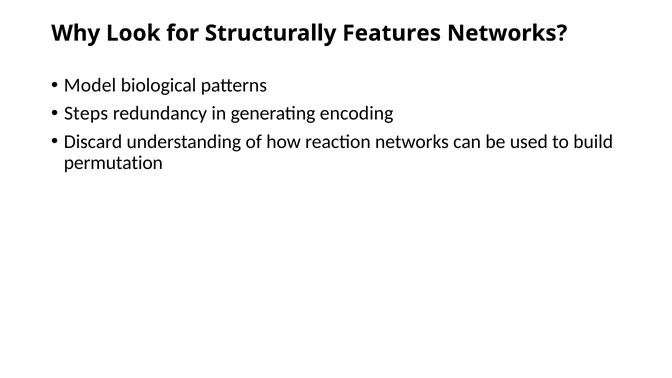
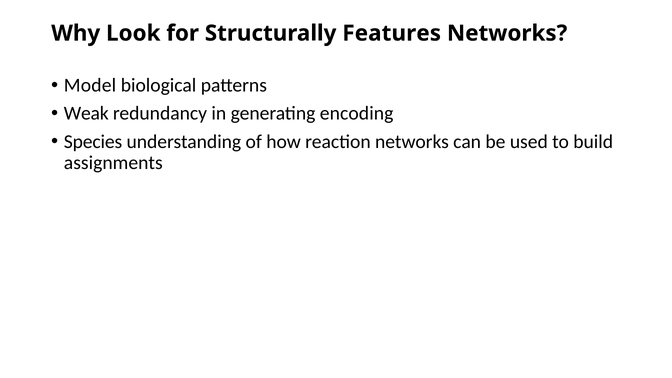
Steps: Steps -> Weak
Discard: Discard -> Species
permutation: permutation -> assignments
